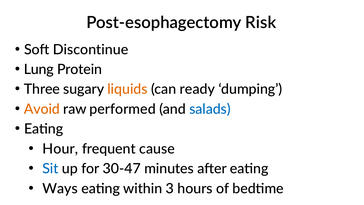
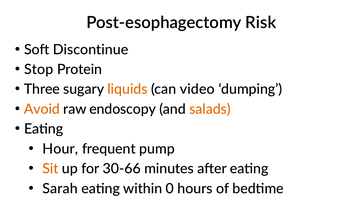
Lung: Lung -> Stop
ready: ready -> video
performed: performed -> endoscopy
salads colour: blue -> orange
cause: cause -> pump
Sit colour: blue -> orange
30-47: 30-47 -> 30-66
Ways: Ways -> Sarah
3: 3 -> 0
